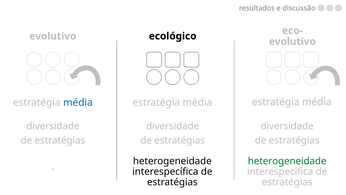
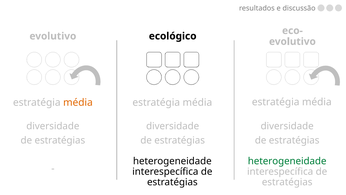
média at (78, 102) colour: blue -> orange
